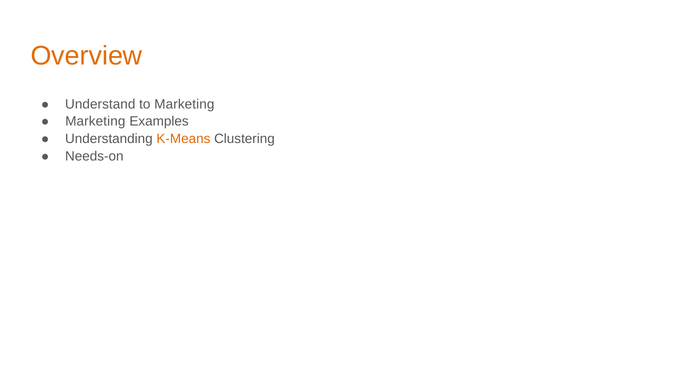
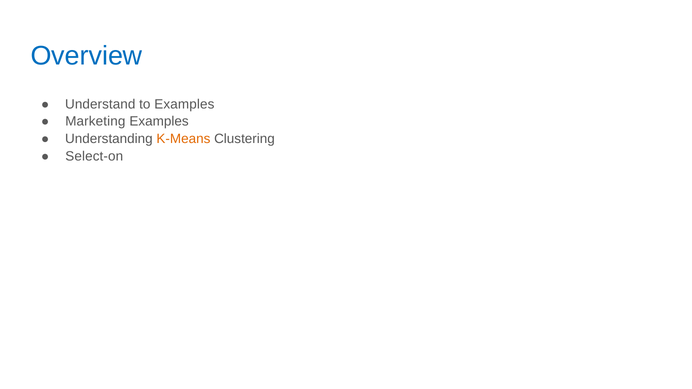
Overview colour: orange -> blue
to Marketing: Marketing -> Examples
Needs-on: Needs-on -> Select-on
